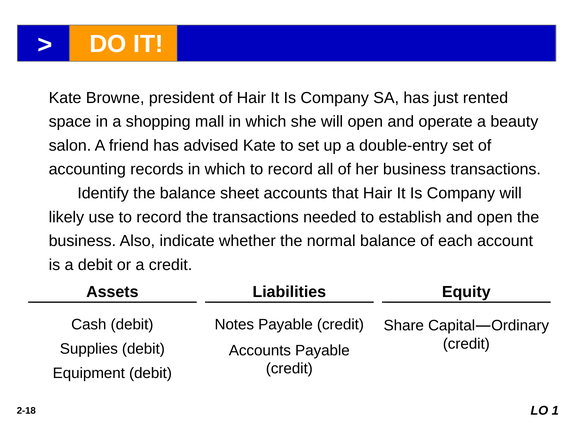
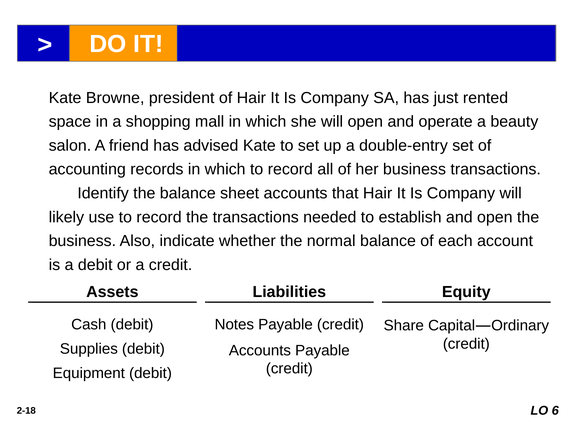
1: 1 -> 6
